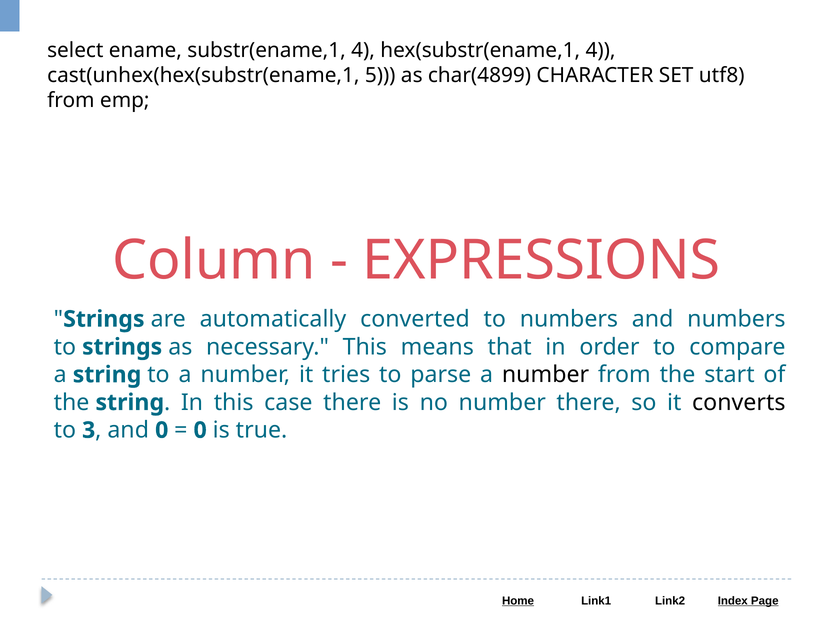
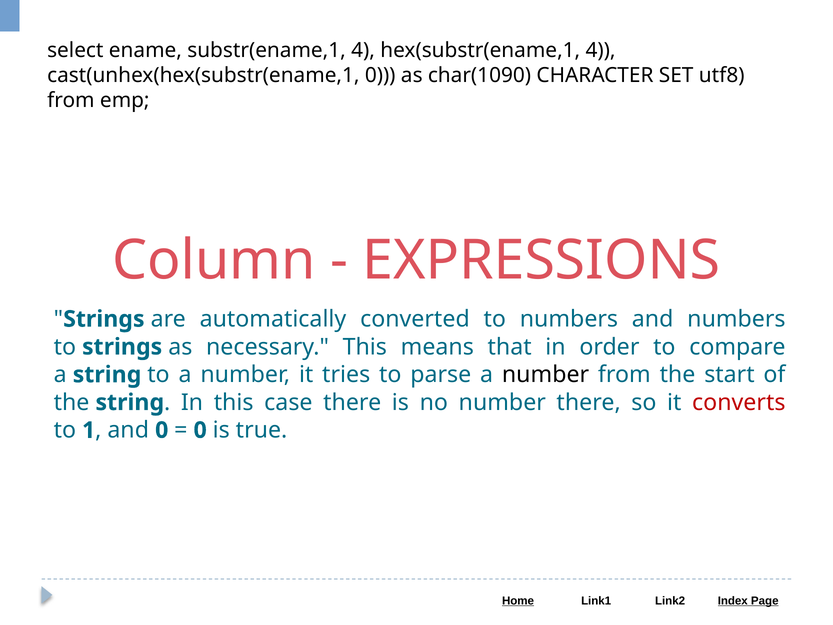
cast(unhex(hex(substr(ename,1 5: 5 -> 0
char(4899: char(4899 -> char(1090
converts colour: black -> red
3: 3 -> 1
